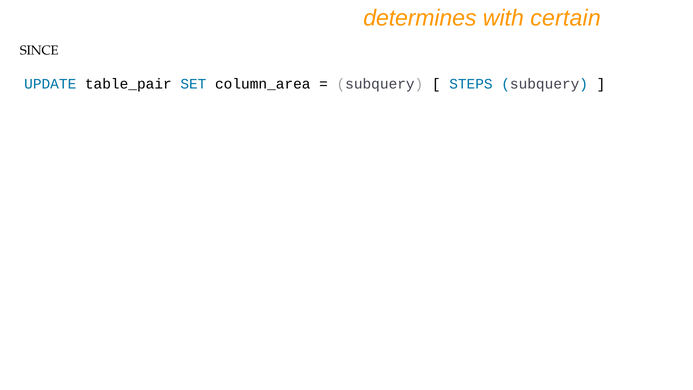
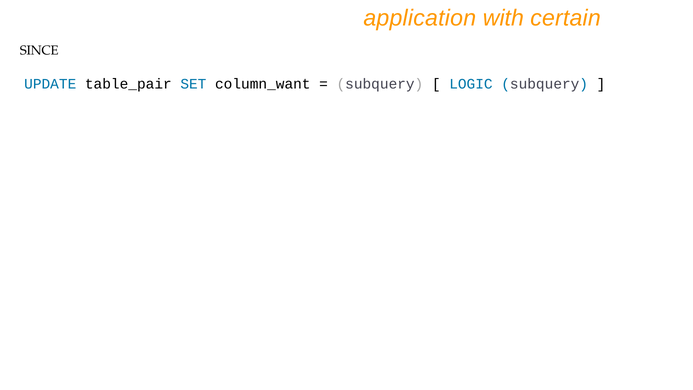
determines: determines -> application
column_area: column_area -> column_want
STEPS: STEPS -> LOGIC
